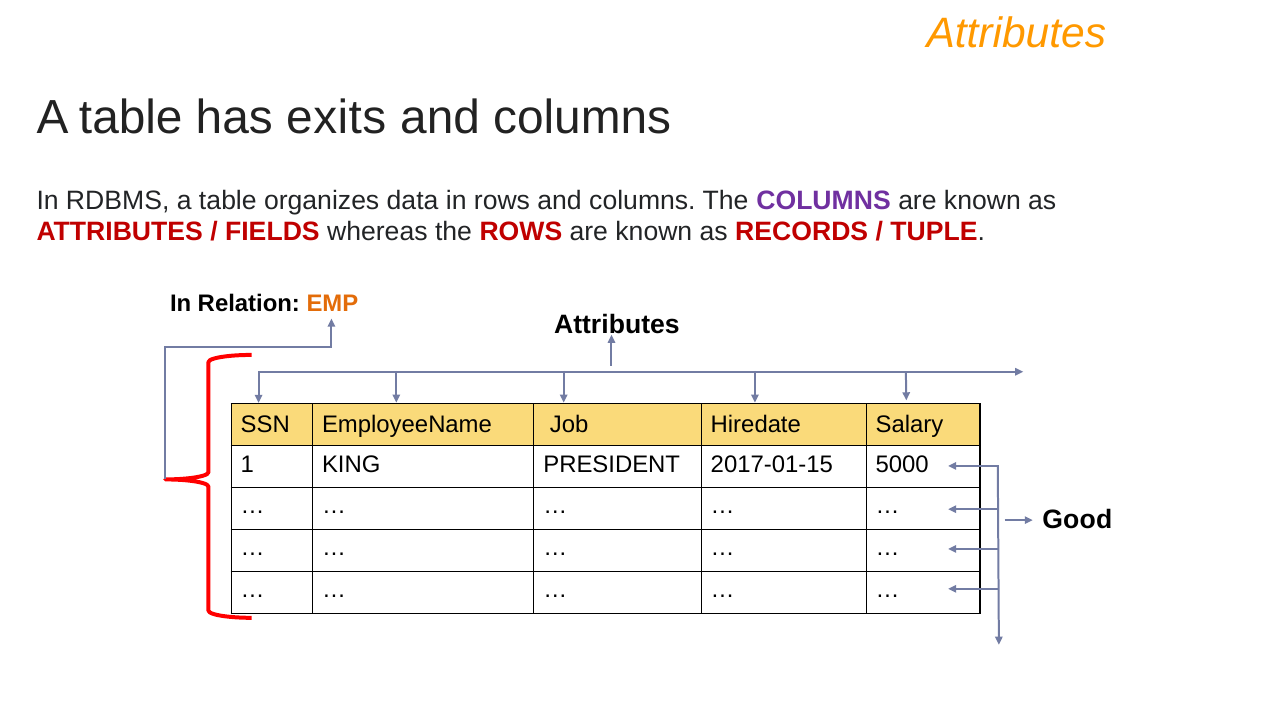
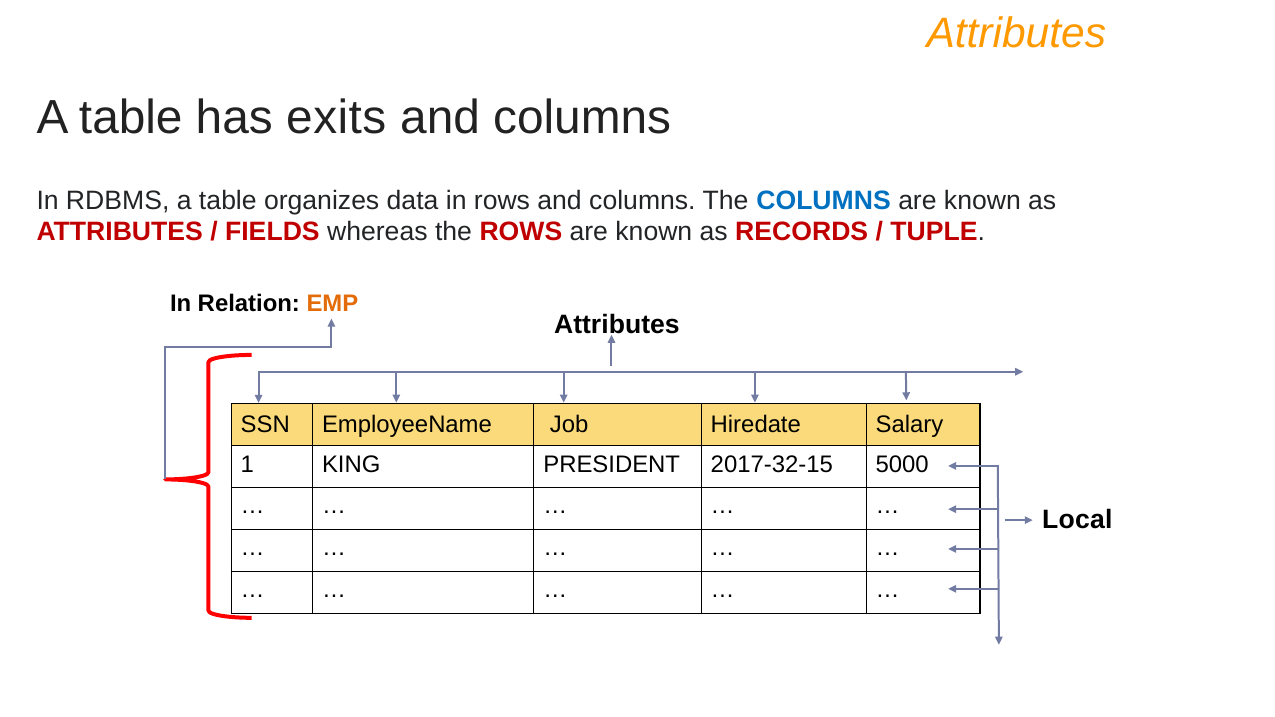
COLUMNS at (824, 200) colour: purple -> blue
2017-01-15: 2017-01-15 -> 2017-32-15
Good: Good -> Local
